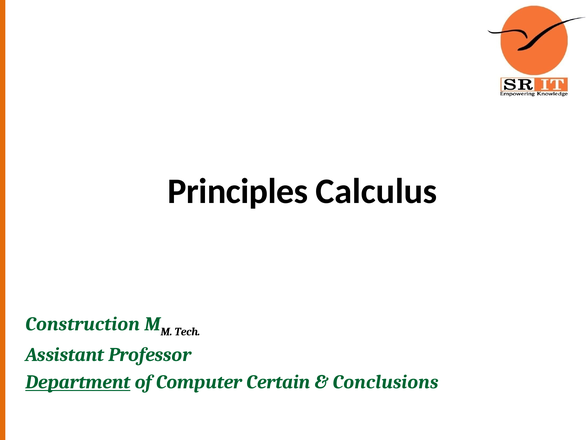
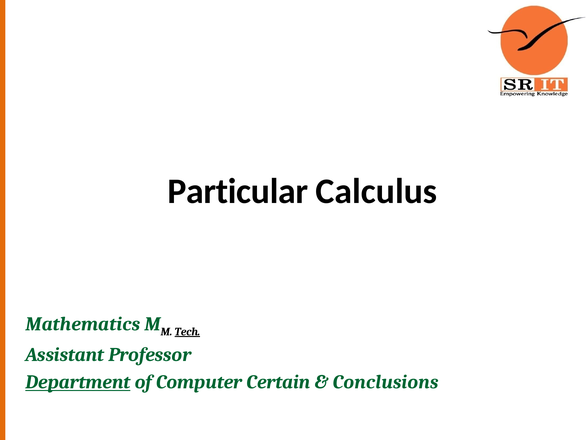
Principles: Principles -> Particular
Construction: Construction -> Mathematics
Tech underline: none -> present
